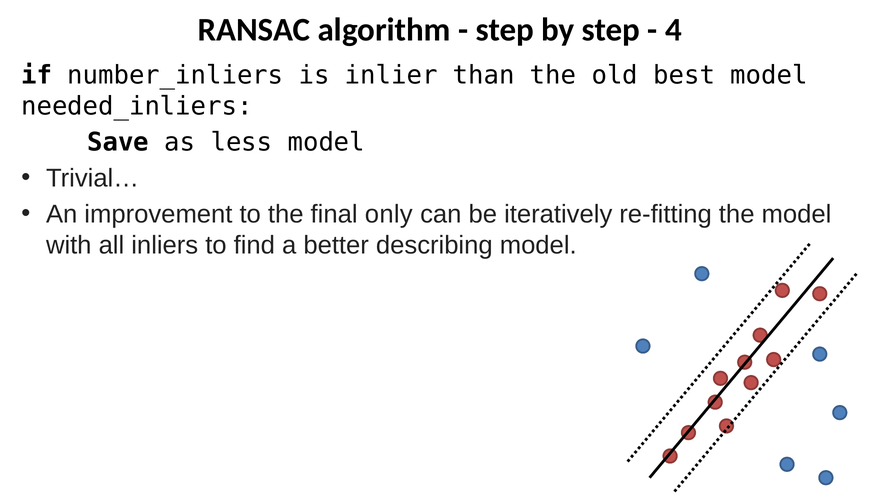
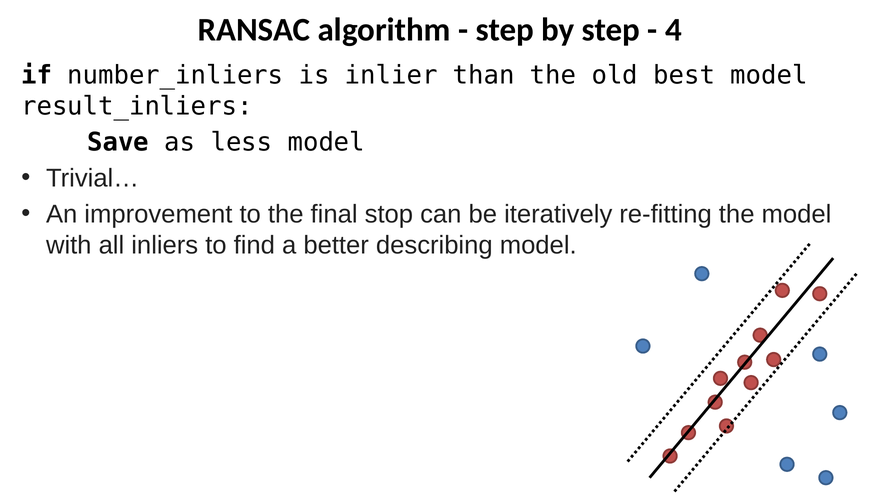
needed_inliers: needed_inliers -> result_inliers
only: only -> stop
